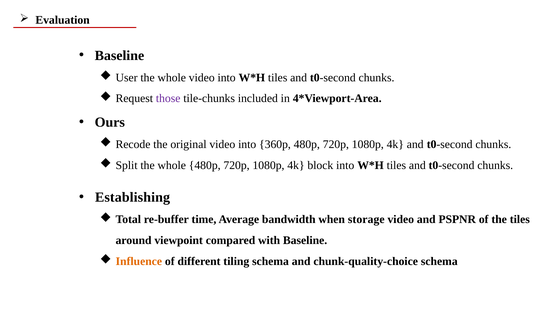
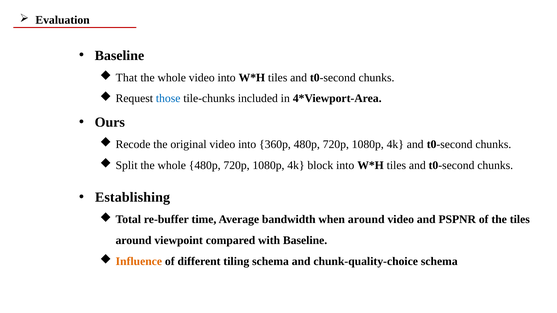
User: User -> That
those colour: purple -> blue
when storage: storage -> around
